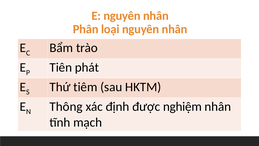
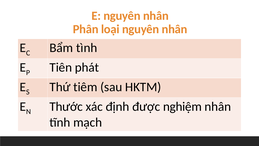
trào: trào -> tình
Thông: Thông -> Thước
